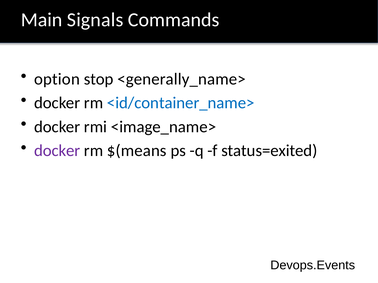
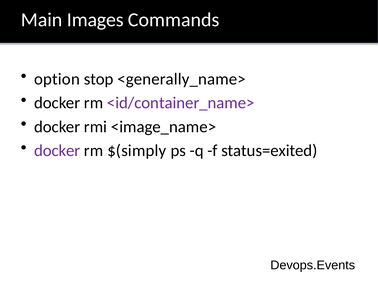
Signals: Signals -> Images
<id/container_name> colour: blue -> purple
$(means: $(means -> $(simply
